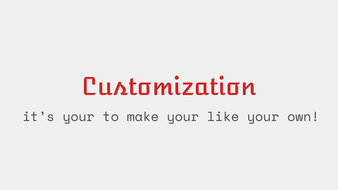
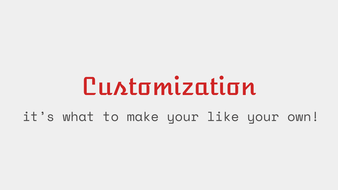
it’s your: your -> what
